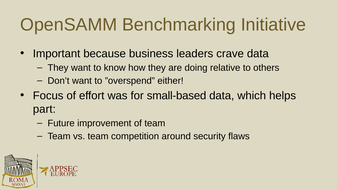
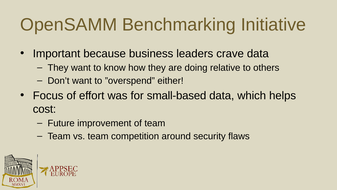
part: part -> cost
